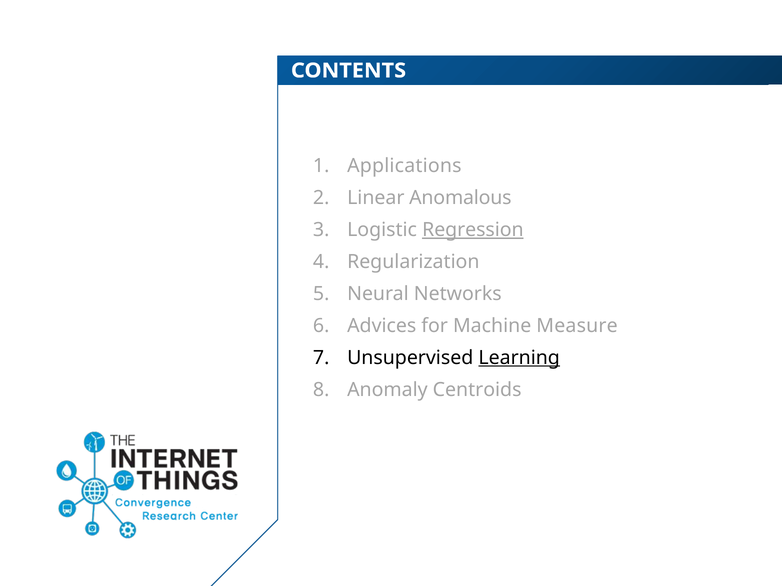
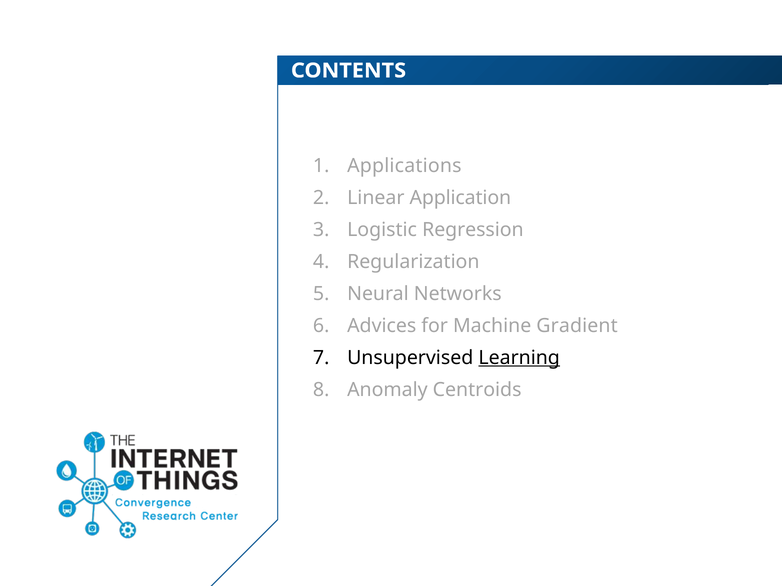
Anomalous: Anomalous -> Application
Regression underline: present -> none
Measure: Measure -> Gradient
